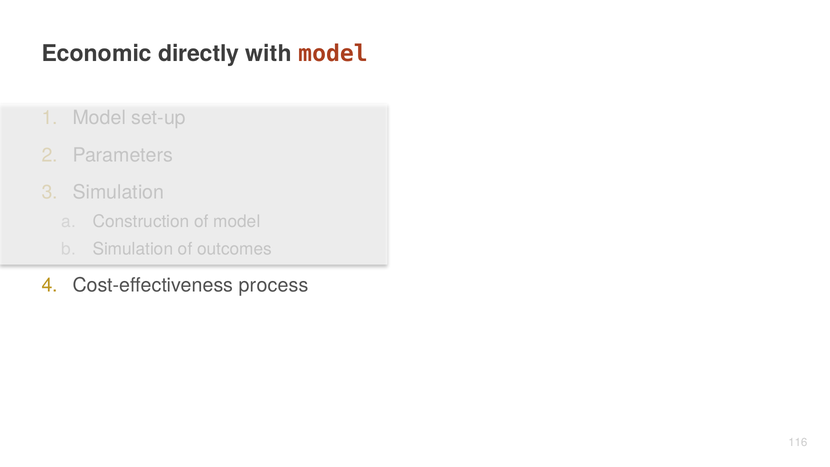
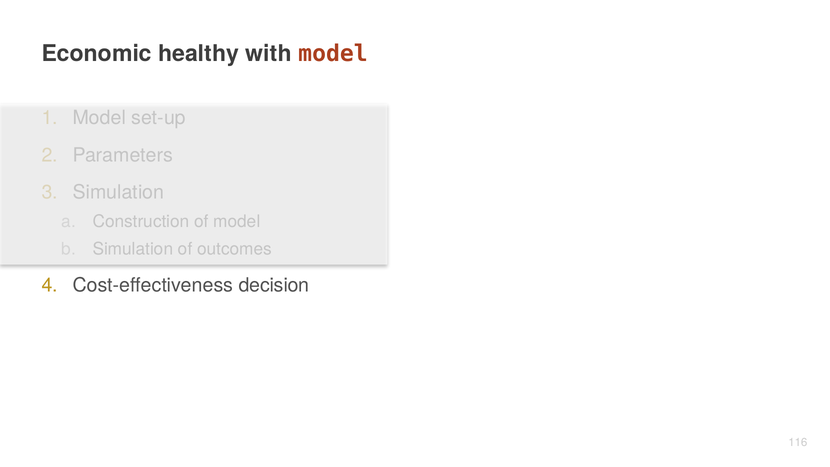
directly: directly -> healthy
process: process -> decision
